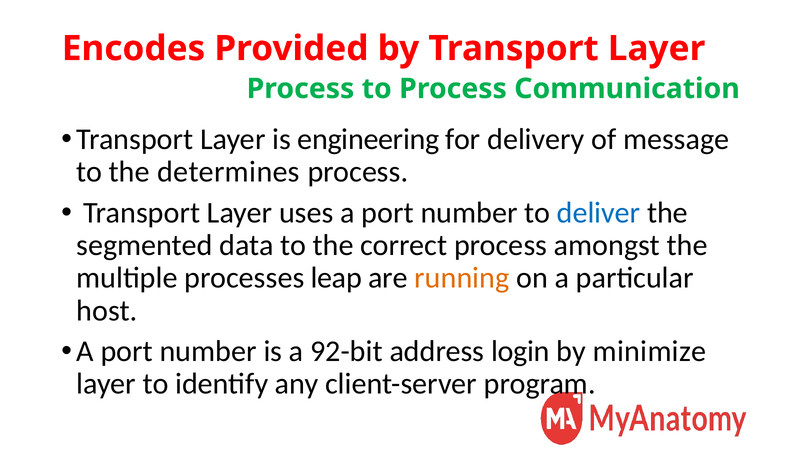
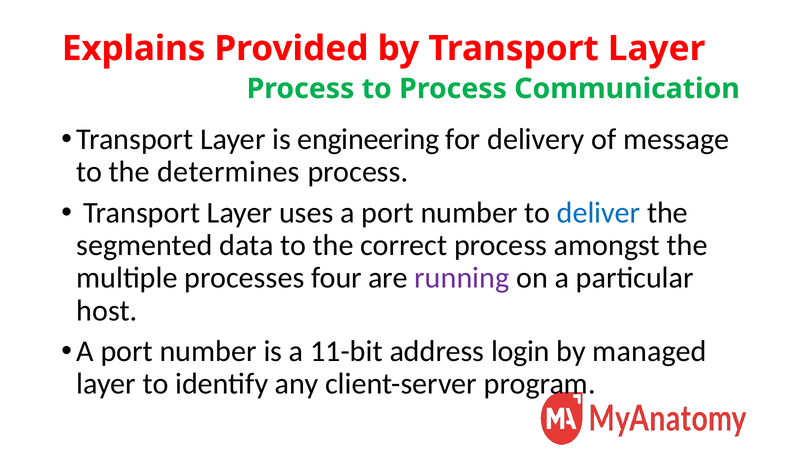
Encodes: Encodes -> Explains
leap: leap -> four
running colour: orange -> purple
92-bit: 92-bit -> 11-bit
minimize: minimize -> managed
